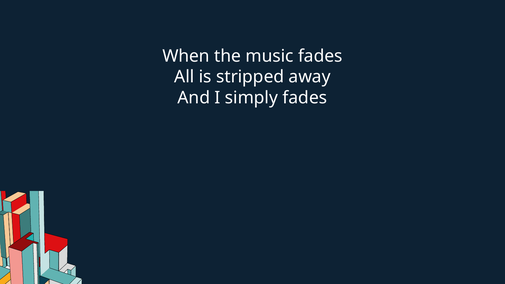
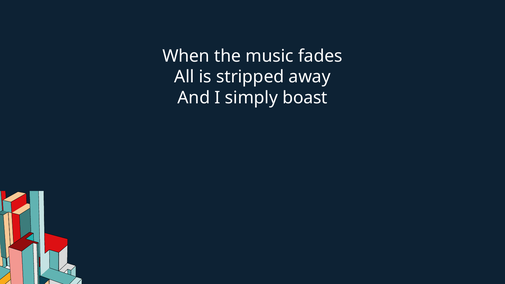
simply fades: fades -> boast
